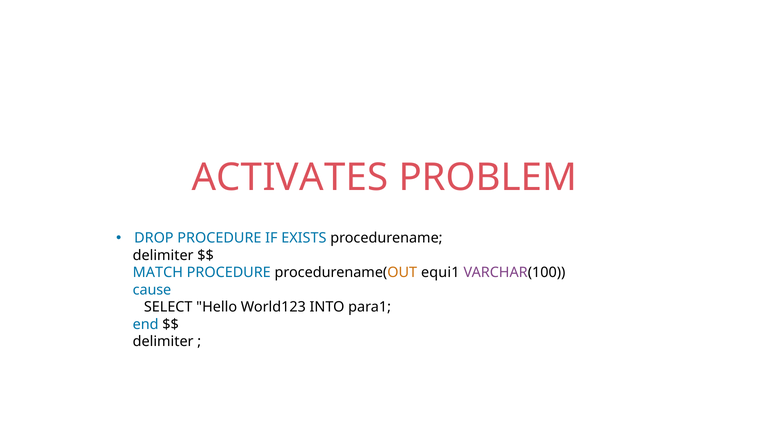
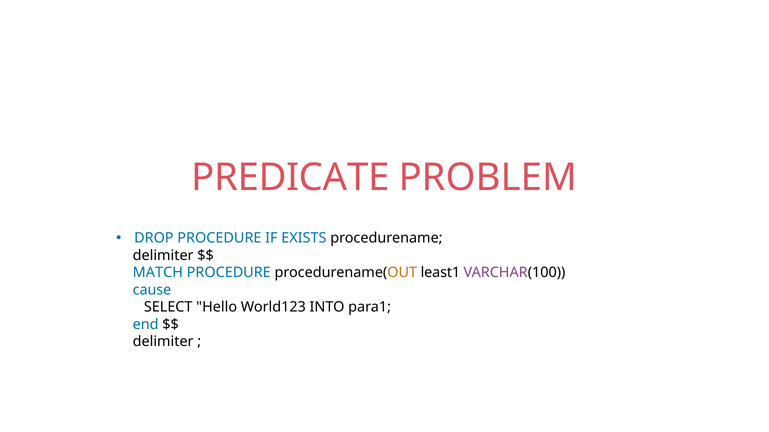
ACTIVATES: ACTIVATES -> PREDICATE
equi1: equi1 -> least1
